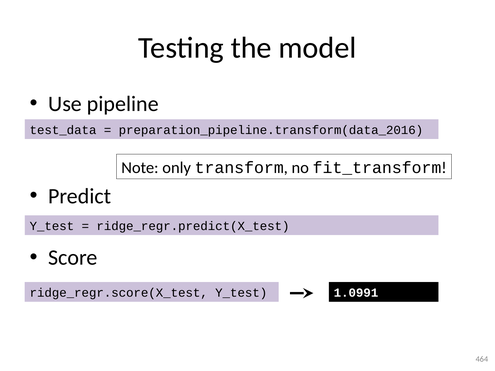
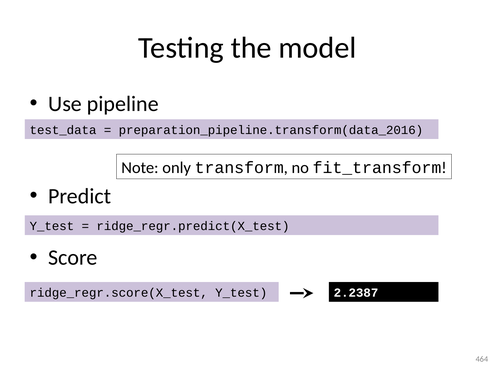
1.0991: 1.0991 -> 2.2387
